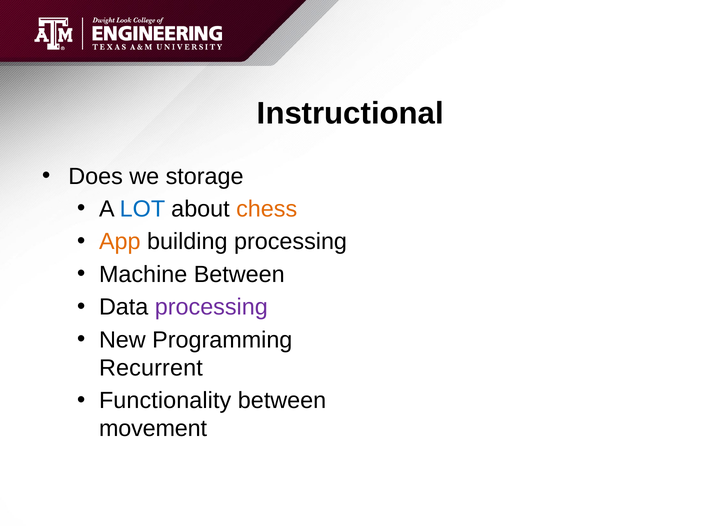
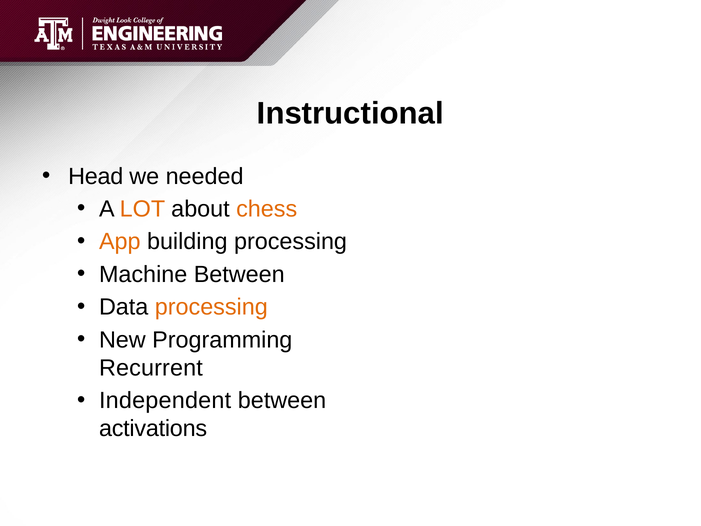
Does: Does -> Head
storage: storage -> needed
LOT colour: blue -> orange
processing at (211, 307) colour: purple -> orange
Functionality: Functionality -> Independent
movement: movement -> activations
